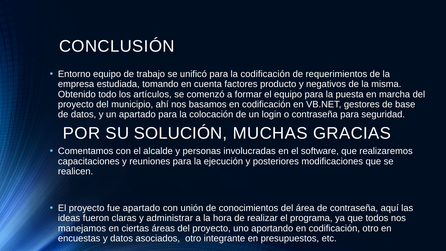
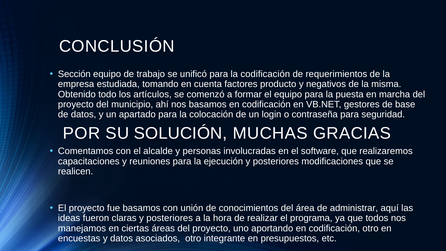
Entorno: Entorno -> Sección
fue apartado: apartado -> basamos
de contraseña: contraseña -> administrar
claras y administrar: administrar -> posteriores
